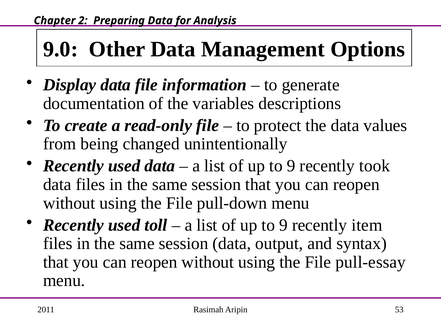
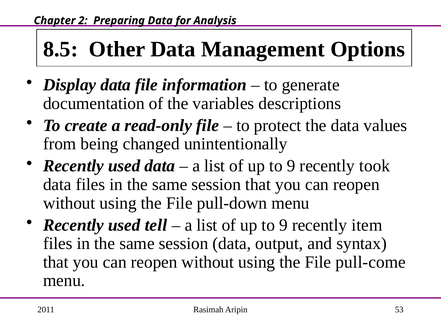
9.0: 9.0 -> 8.5
toll: toll -> tell
pull-essay: pull-essay -> pull-come
